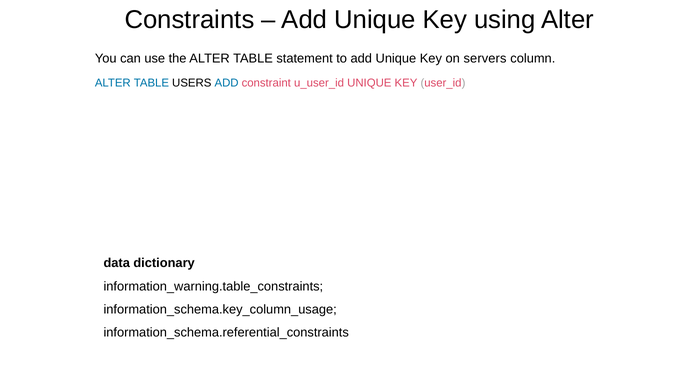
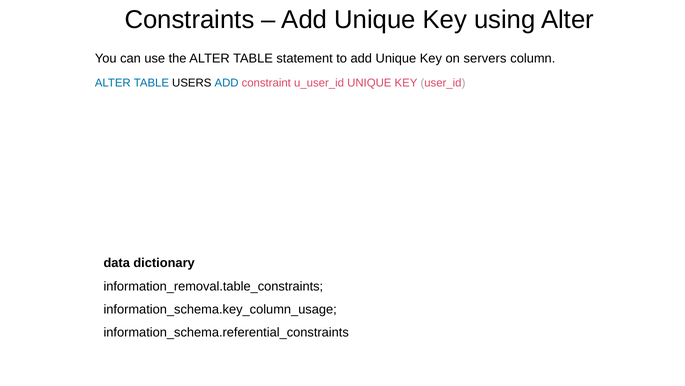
information_warning.table_constraints: information_warning.table_constraints -> information_removal.table_constraints
